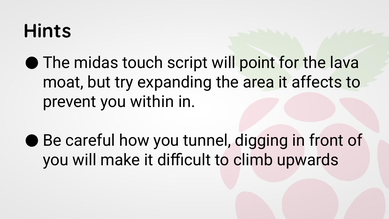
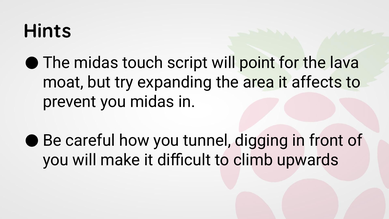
you within: within -> midas
